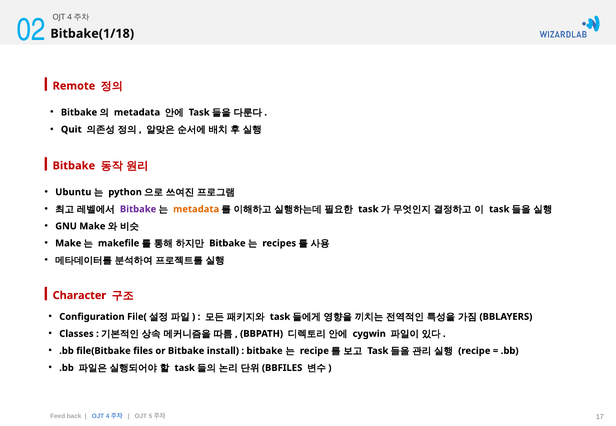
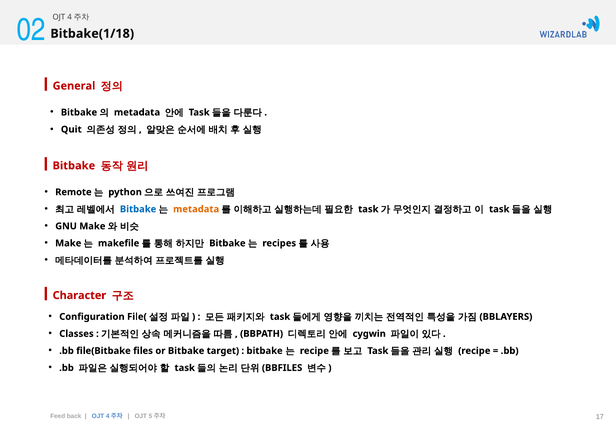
Remote: Remote -> General
Ubuntu: Ubuntu -> Remote
Bitbake at (138, 209) colour: purple -> blue
install: install -> target
